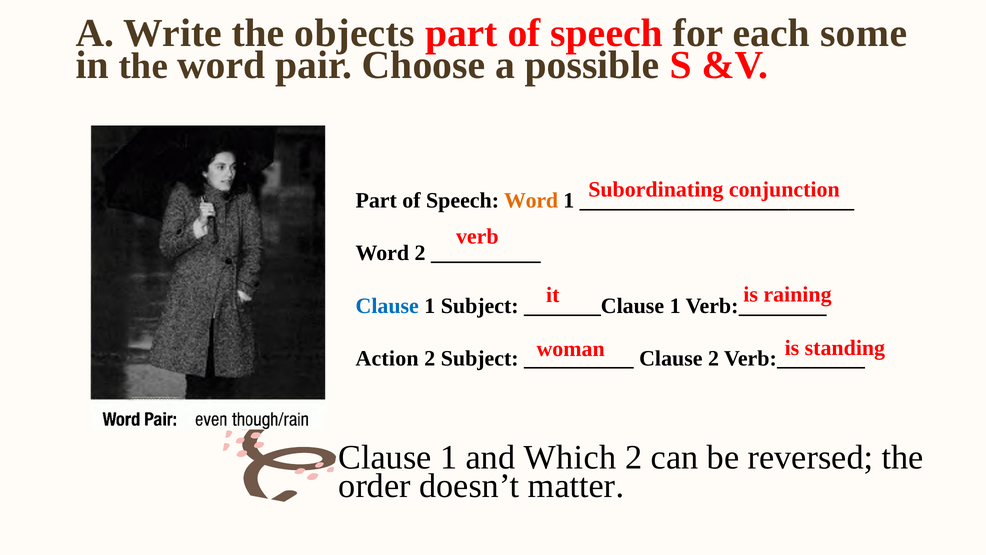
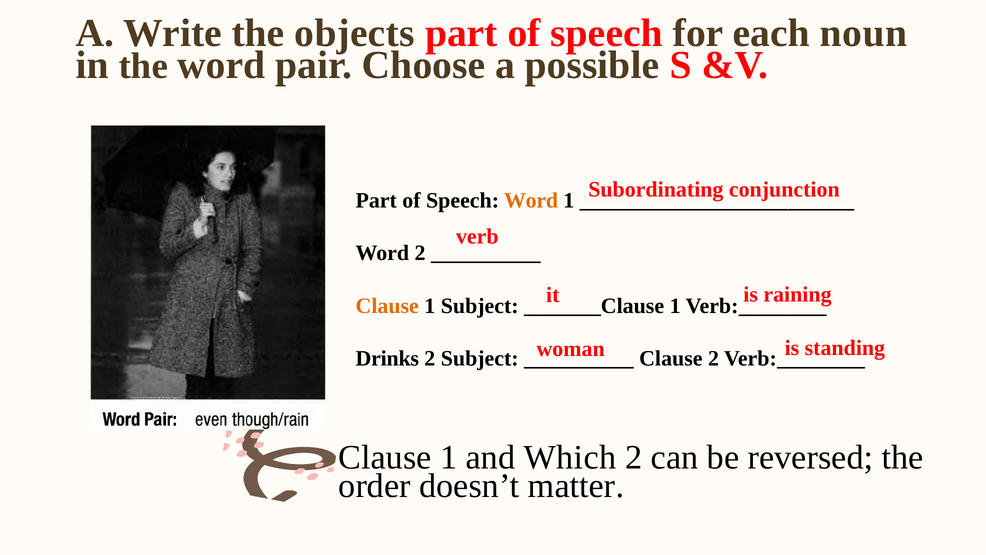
some: some -> noun
Clause at (387, 306) colour: blue -> orange
Action: Action -> Drinks
